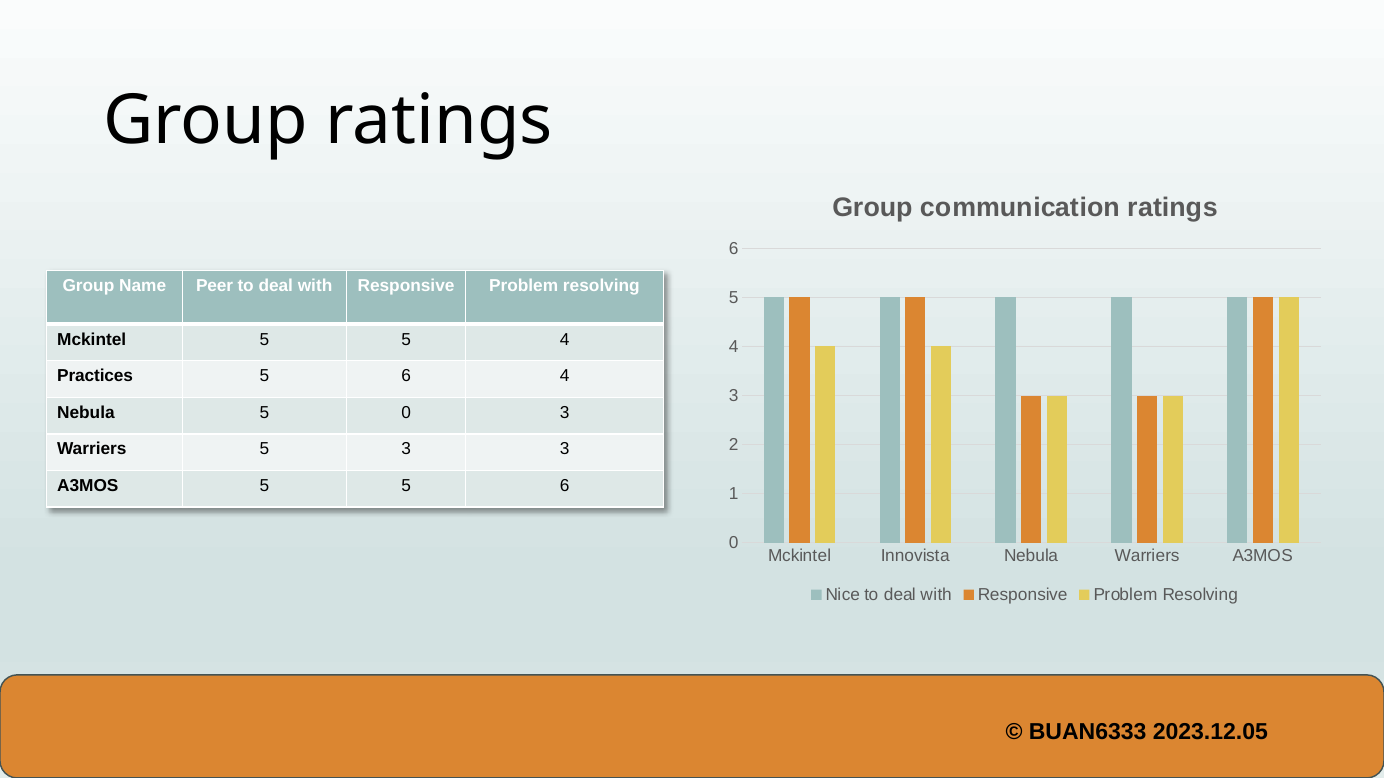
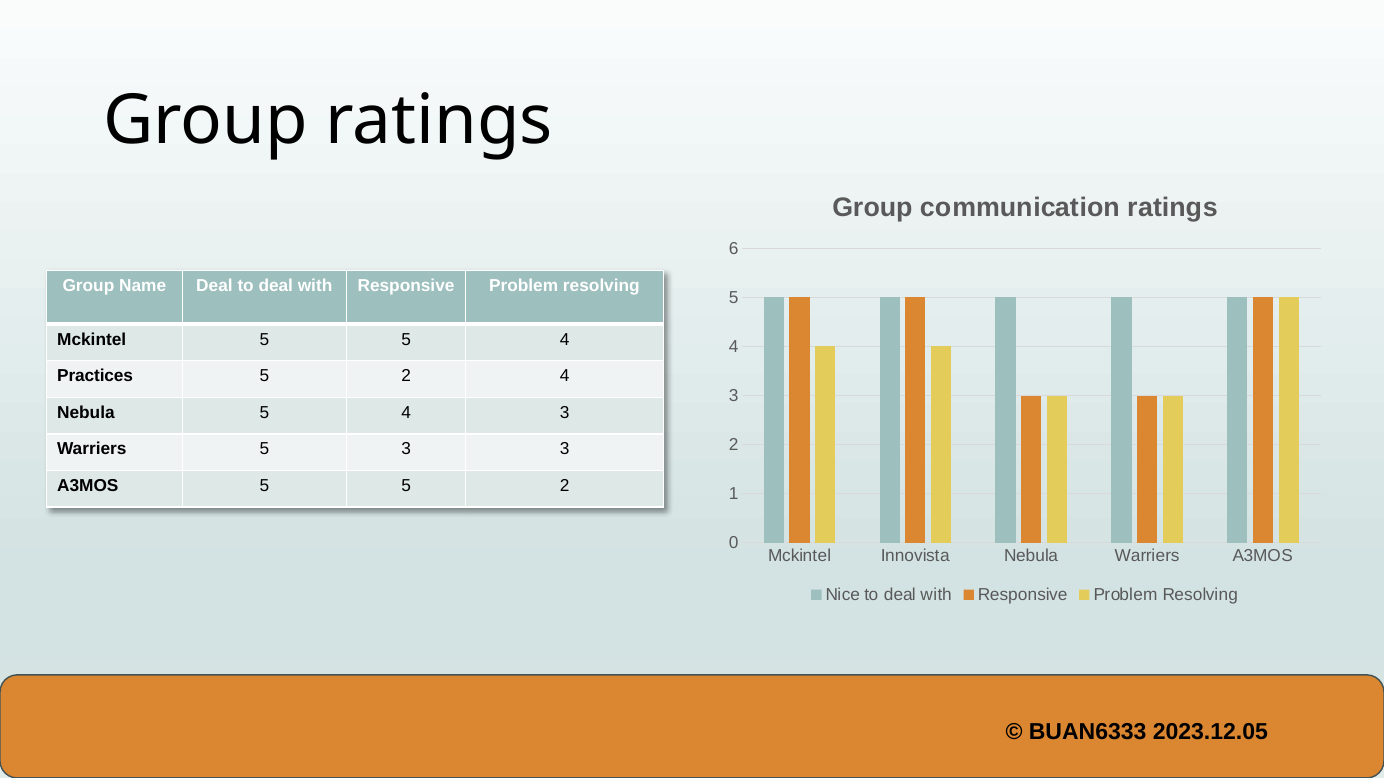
Name Peer: Peer -> Deal
6 at (406, 376): 6 -> 2
Nebula 5 0: 0 -> 4
5 5 6: 6 -> 2
